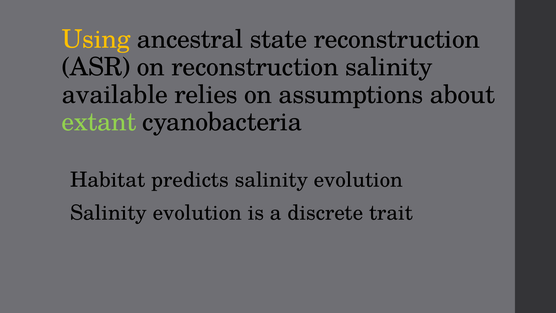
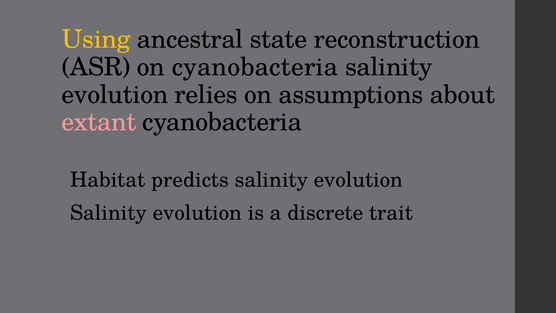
on reconstruction: reconstruction -> cyanobacteria
available at (115, 95): available -> evolution
extant colour: light green -> pink
